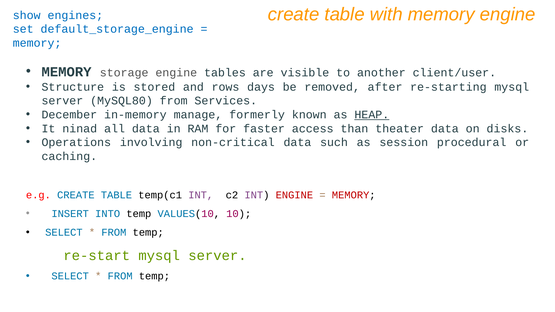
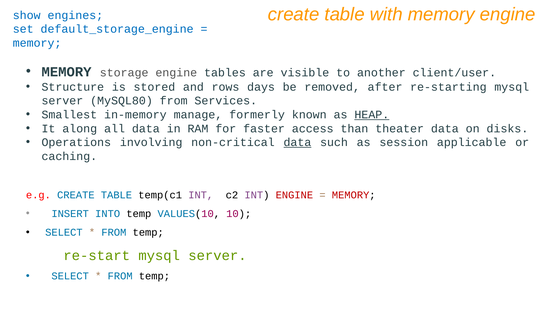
December: December -> Smallest
ninad: ninad -> along
data at (297, 143) underline: none -> present
procedural: procedural -> applicable
